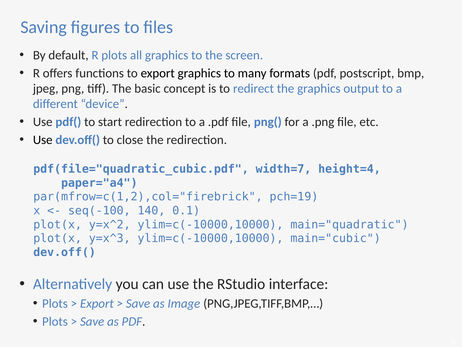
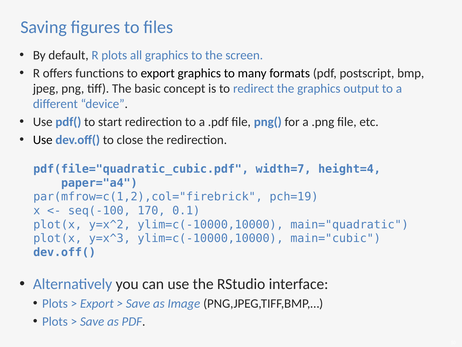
140: 140 -> 170
